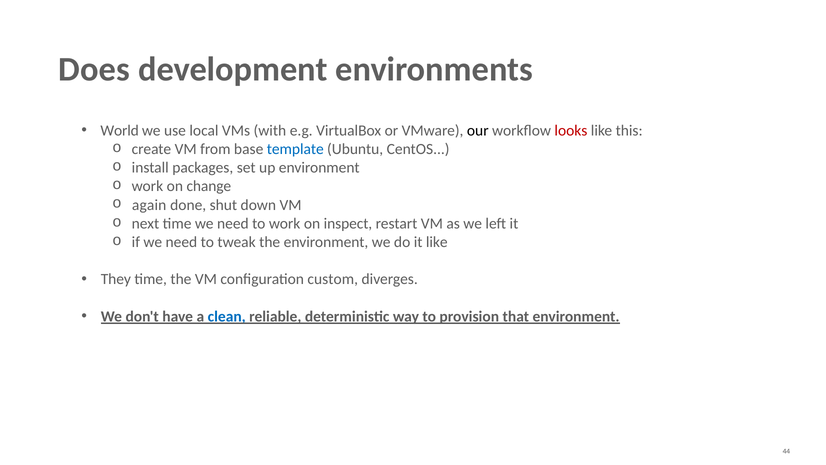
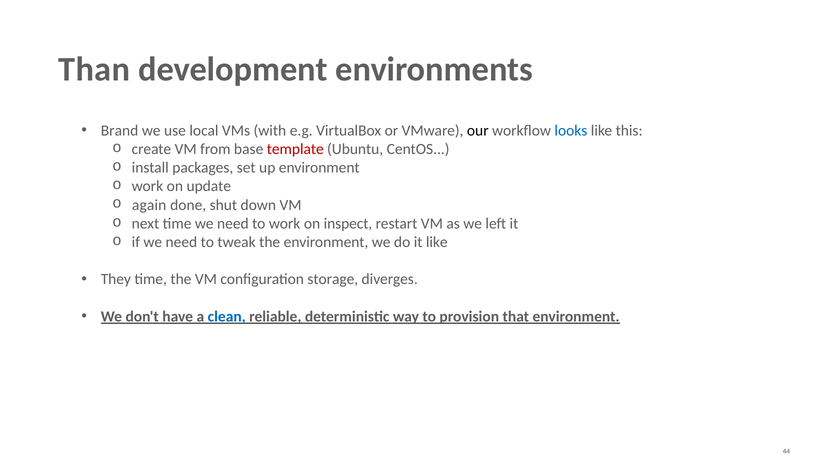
Does: Does -> Than
World: World -> Brand
looks colour: red -> blue
template colour: blue -> red
change: change -> update
custom: custom -> storage
